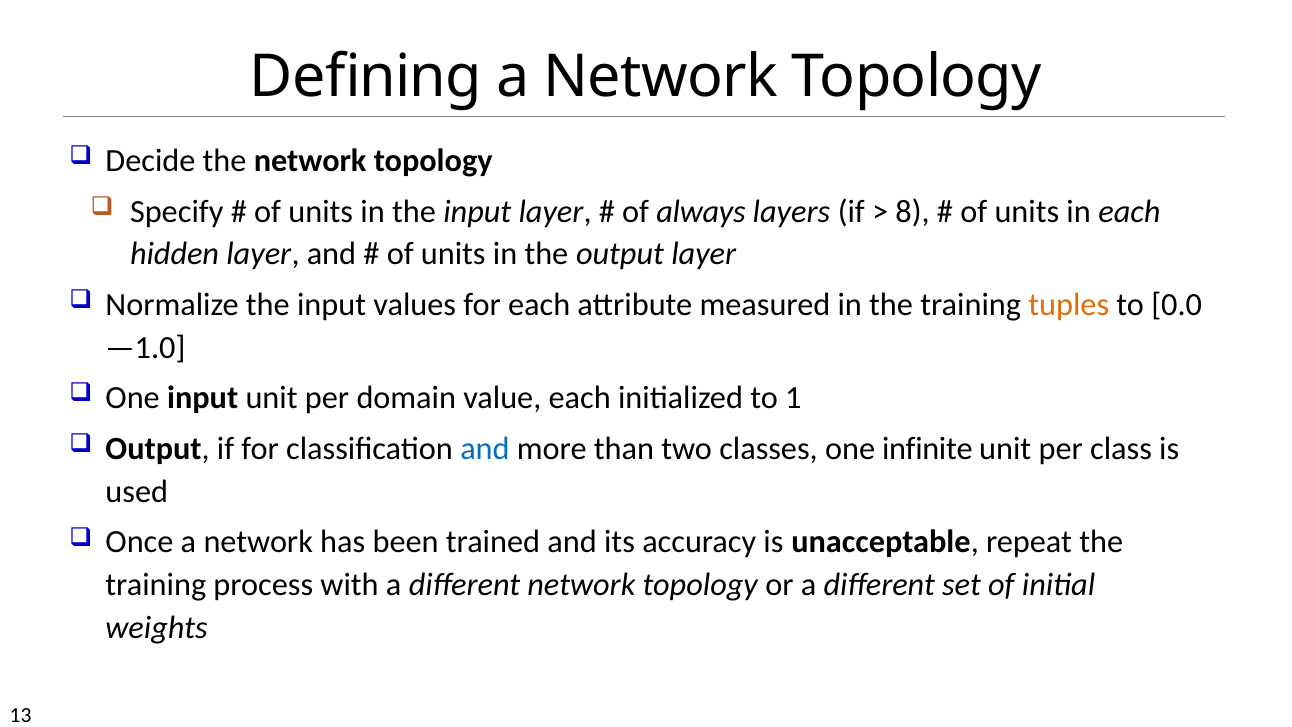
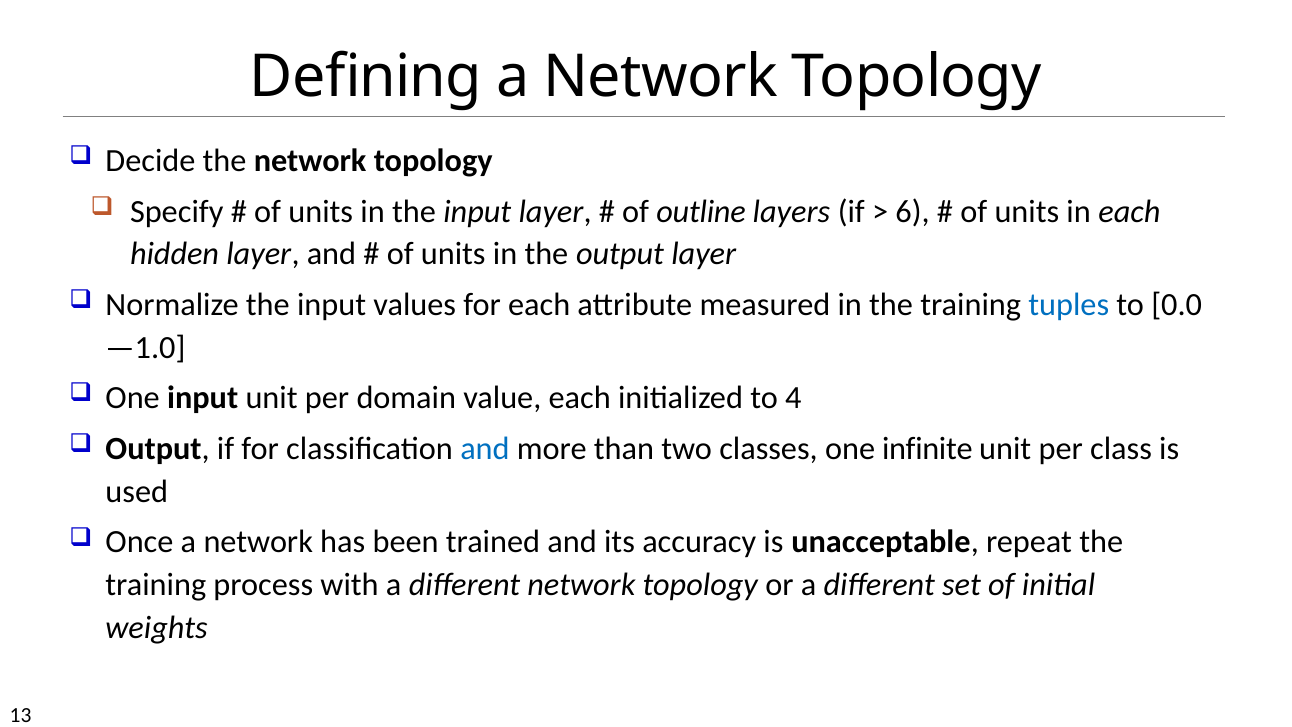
always: always -> outline
8: 8 -> 6
tuples colour: orange -> blue
1: 1 -> 4
